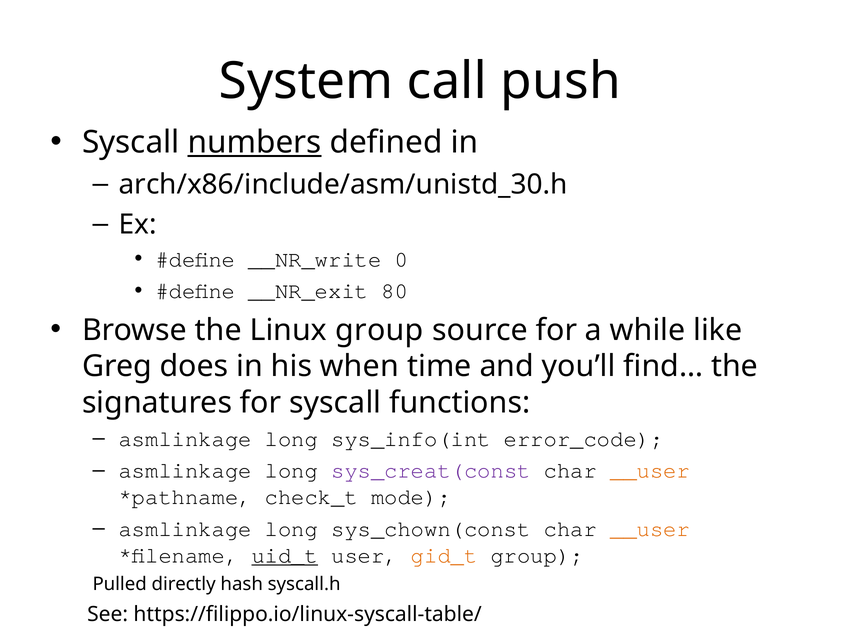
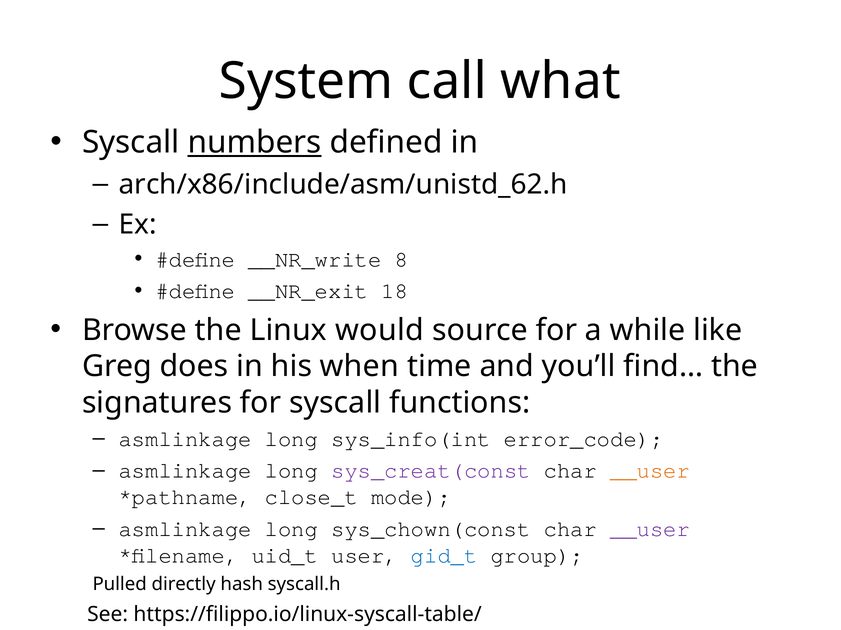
push: push -> what
arch/x86/include/asm/unistd_30.h: arch/x86/include/asm/unistd_30.h -> arch/x86/include/asm/unistd_62.h
0: 0 -> 8
80: 80 -> 18
Linux group: group -> would
check_t: check_t -> close_t
__user at (650, 529) colour: orange -> purple
uid_t underline: present -> none
gid_t colour: orange -> blue
